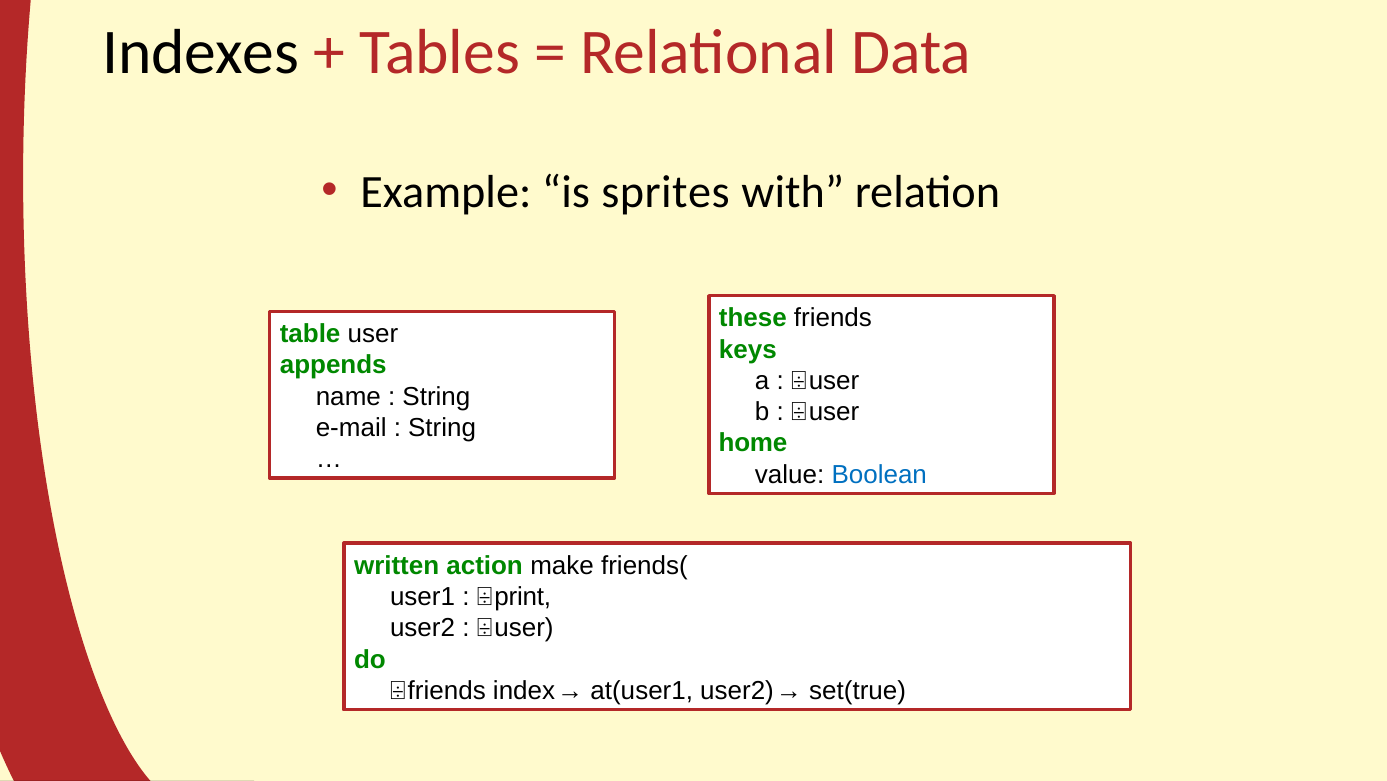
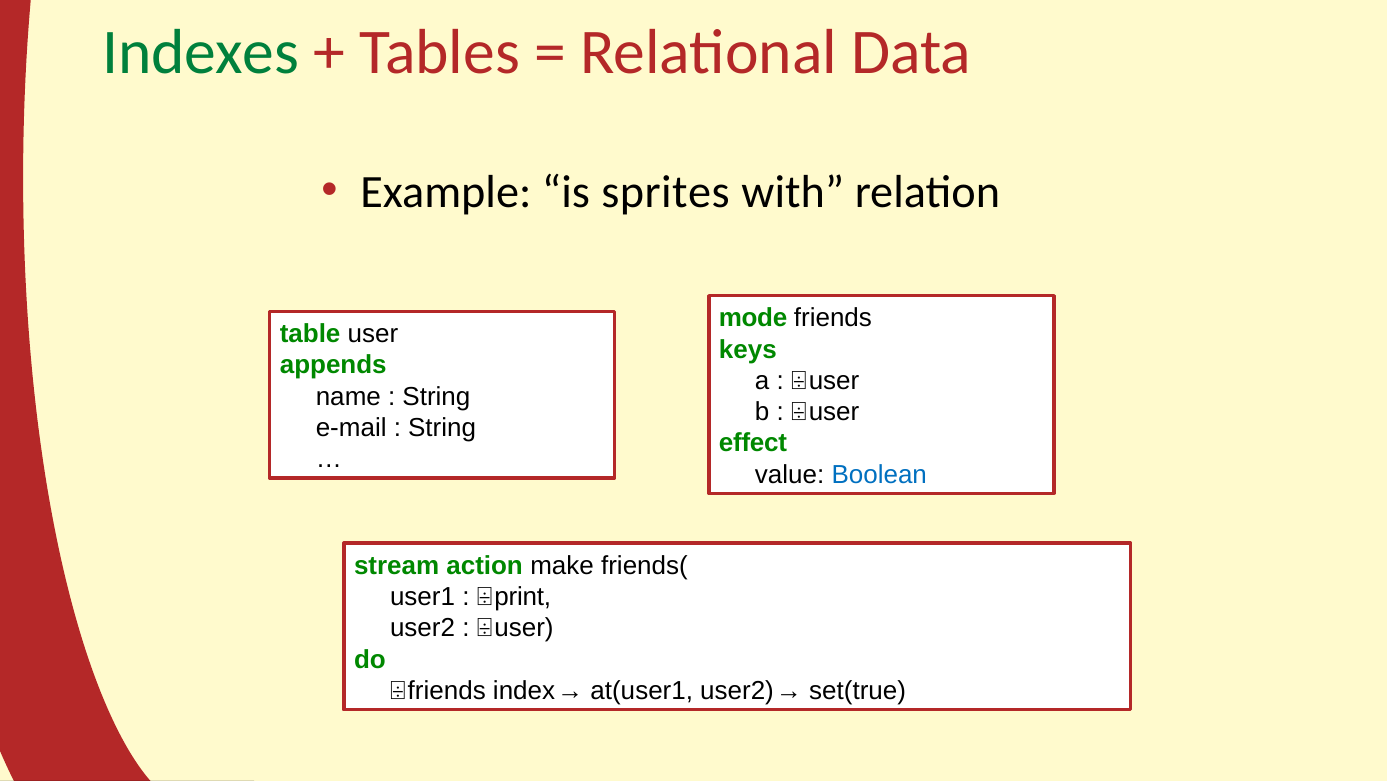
Indexes colour: black -> green
these: these -> mode
home: home -> effect
written: written -> stream
